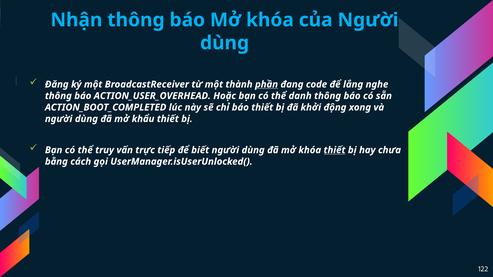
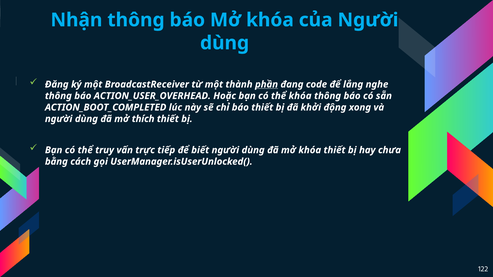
thể danh: danh -> khóa
khẩu: khẩu -> thích
thiết at (335, 150) underline: present -> none
